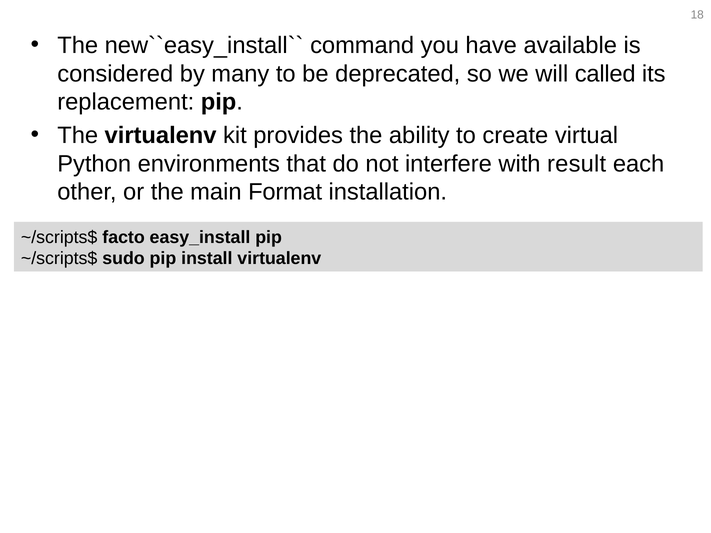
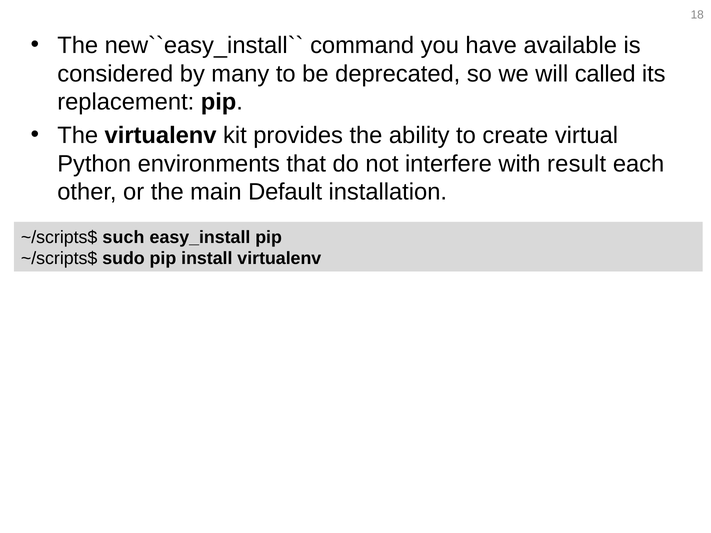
Format: Format -> Default
facto: facto -> such
